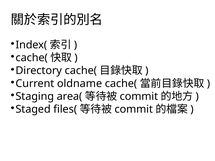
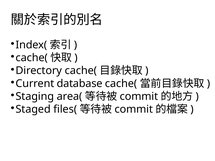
oldname: oldname -> database
